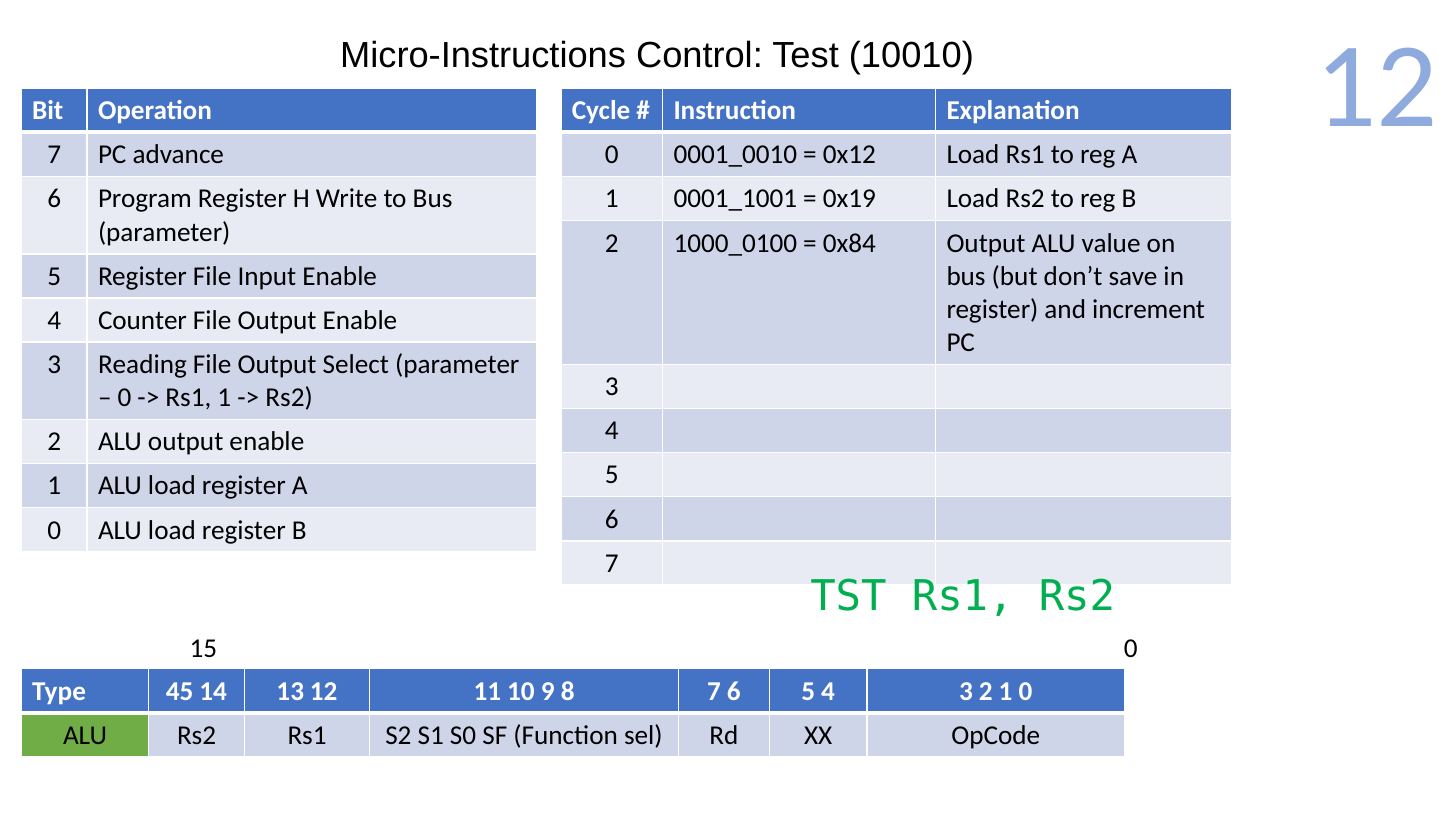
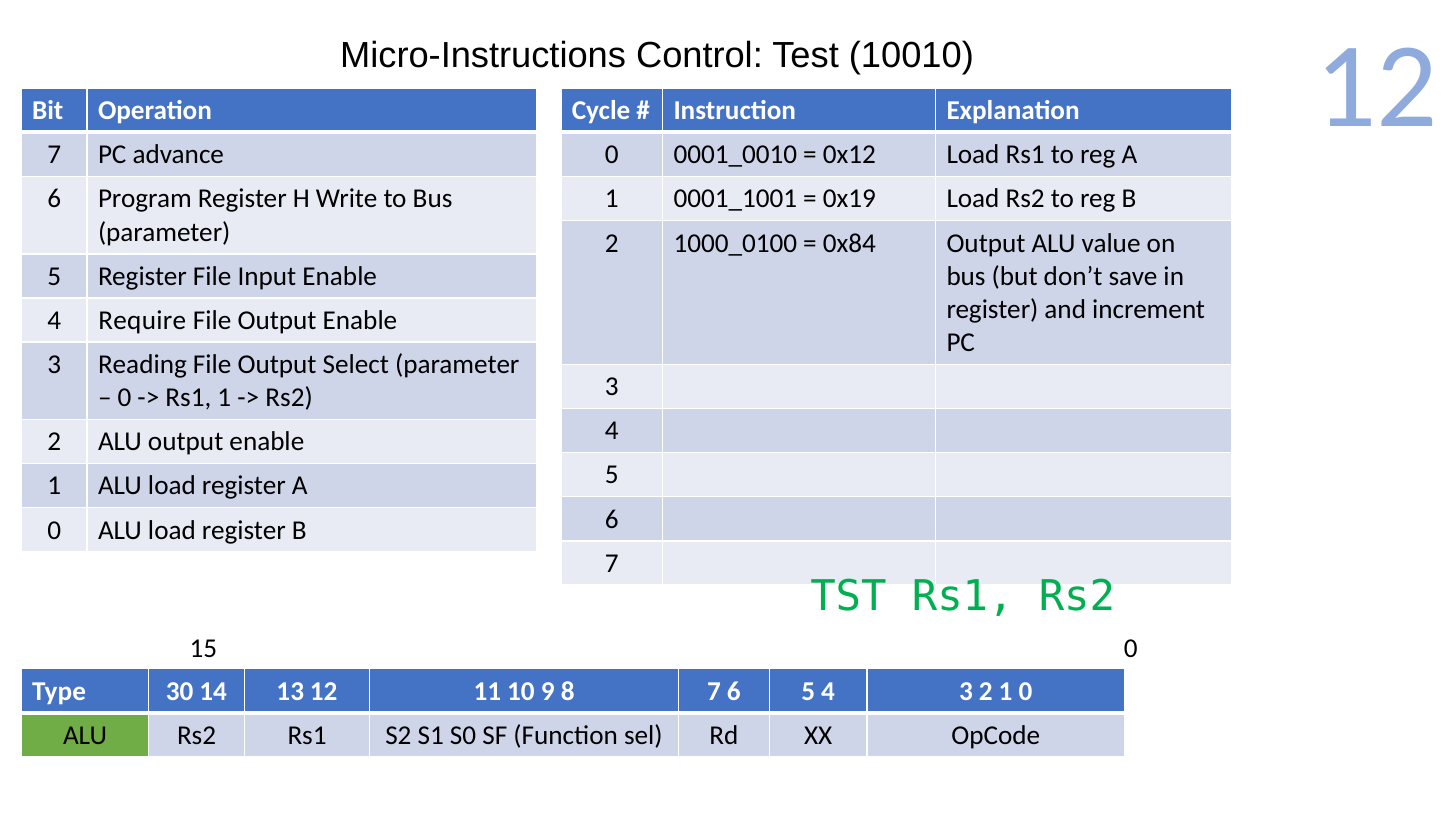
Counter: Counter -> Require
45: 45 -> 30
